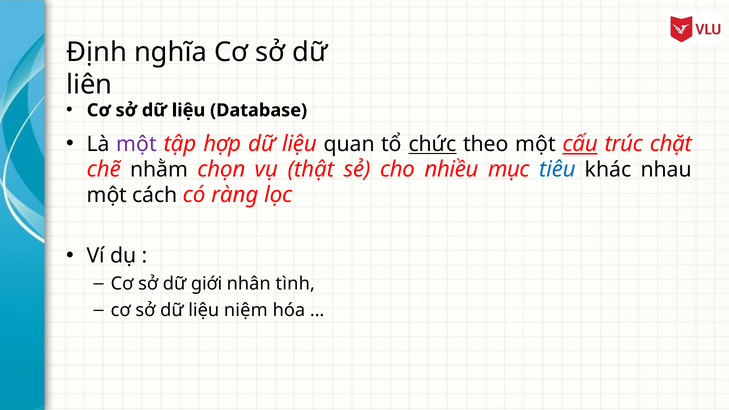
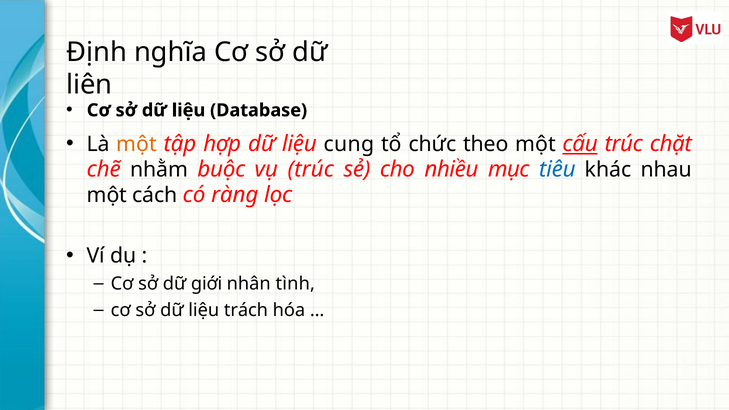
một at (137, 144) colour: purple -> orange
quan: quan -> cung
chức underline: present -> none
chọn: chọn -> buộc
vụ thật: thật -> trúc
niệm: niệm -> trách
